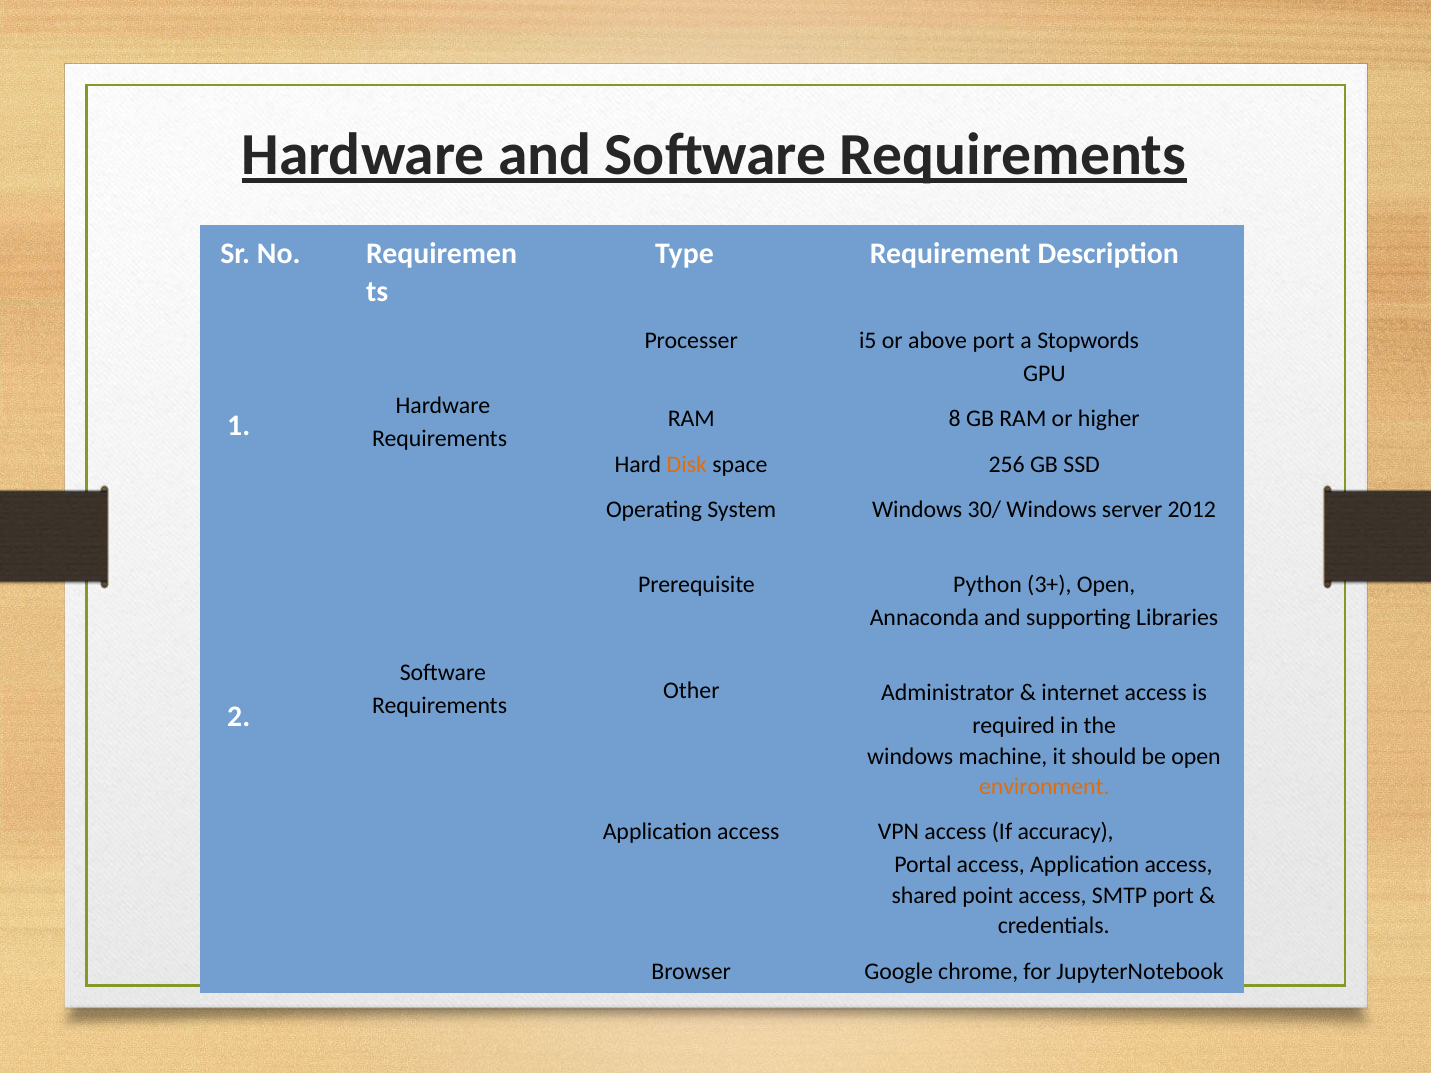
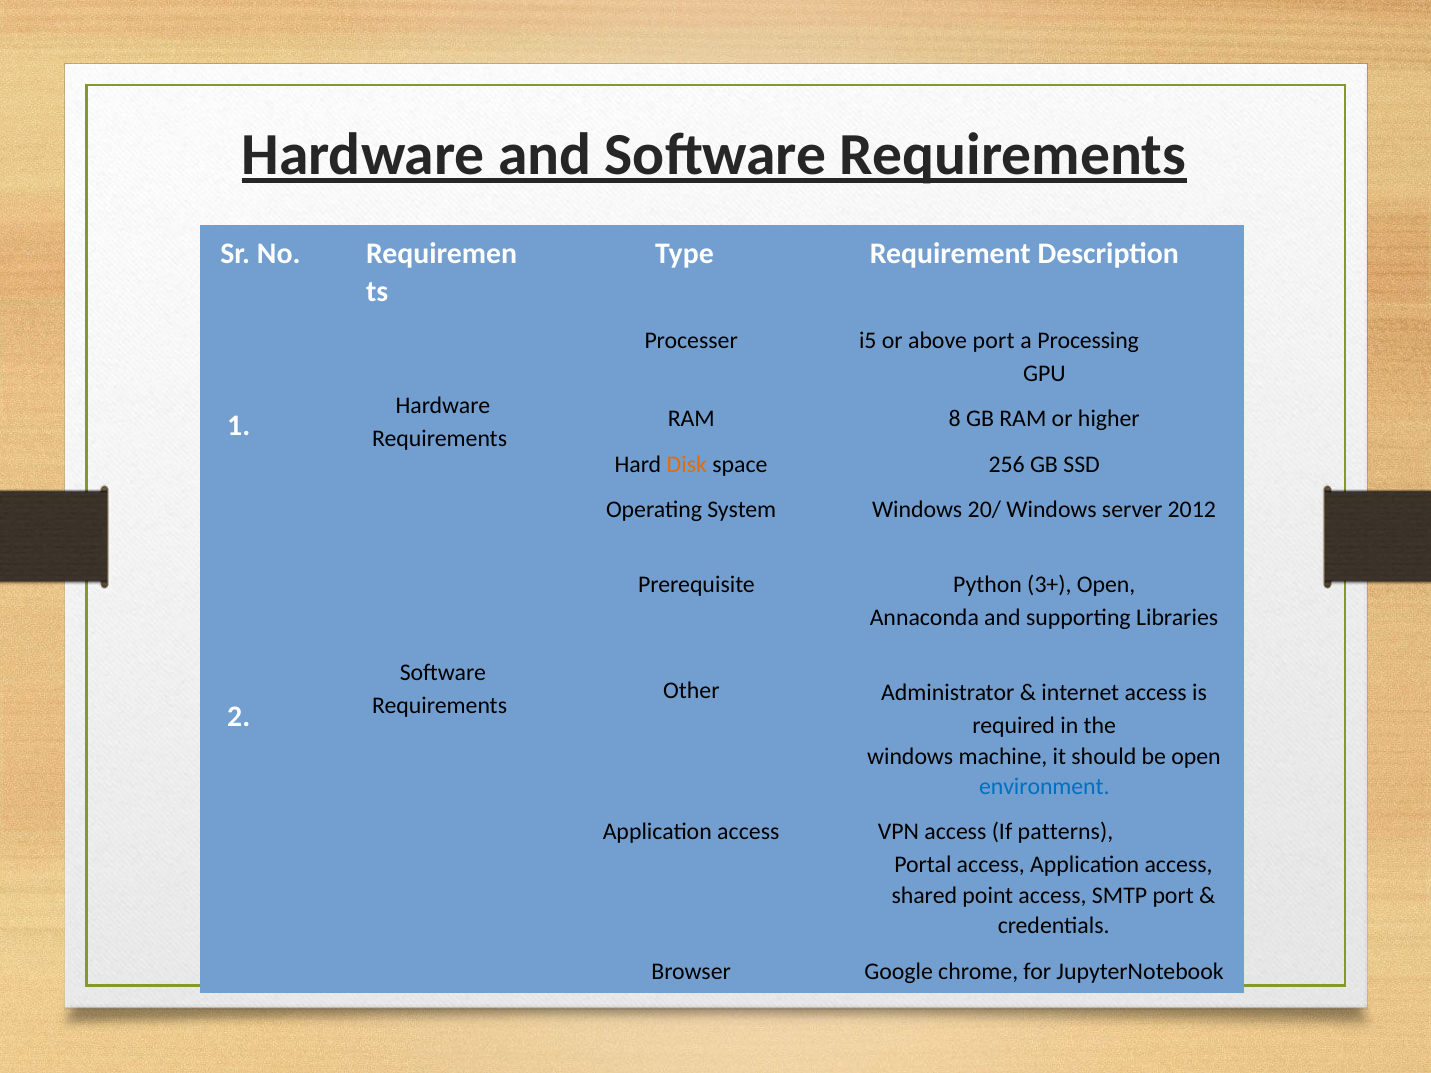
Stopwords: Stopwords -> Processing
30/: 30/ -> 20/
environment colour: orange -> blue
accuracy: accuracy -> patterns
